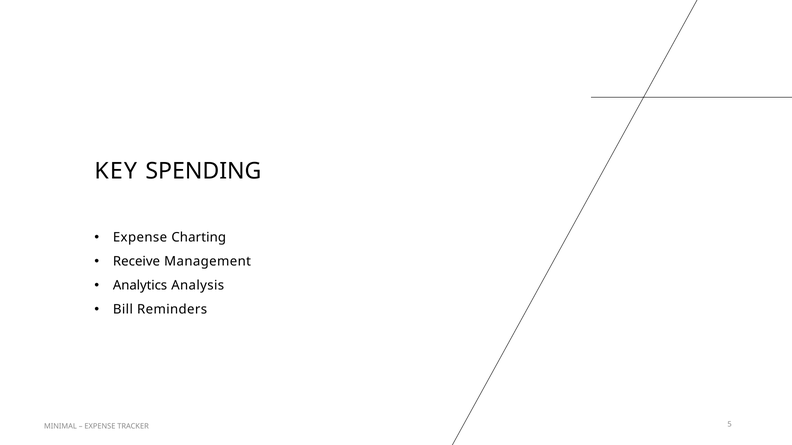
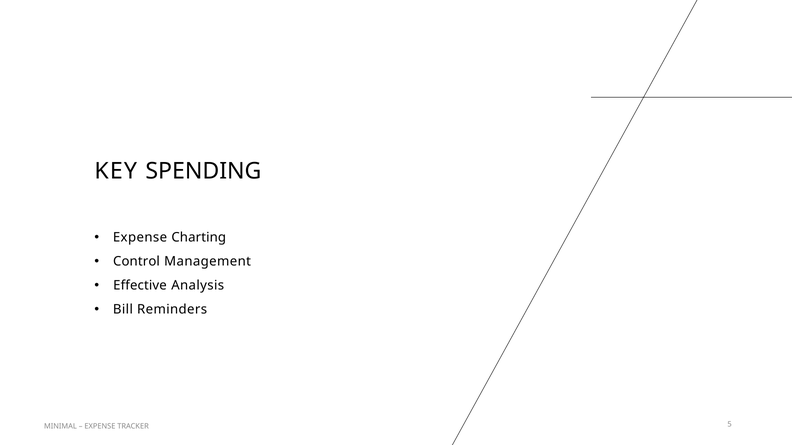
Receive: Receive -> Control
Analytics: Analytics -> Effective
